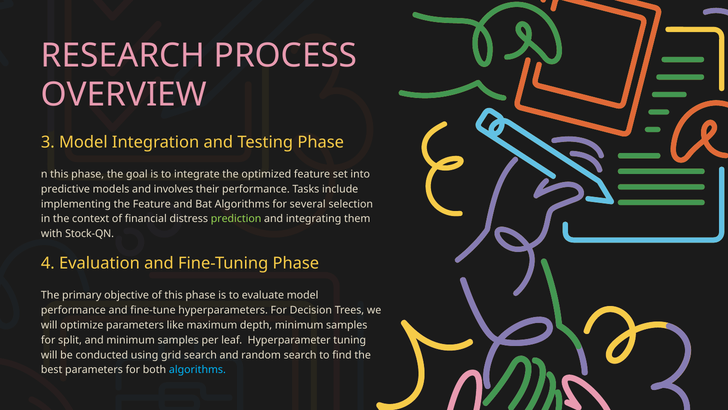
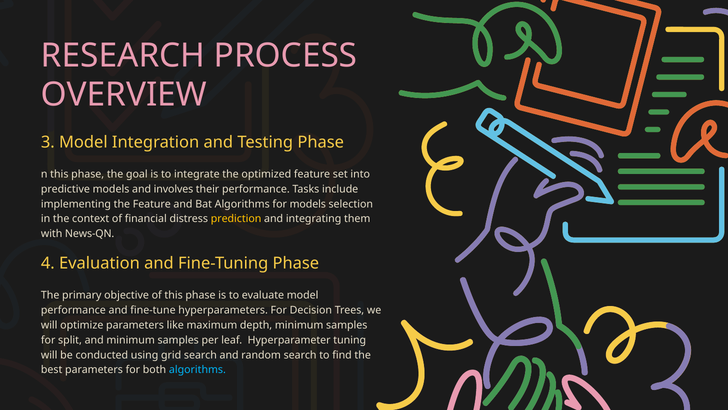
for several: several -> models
prediction colour: light green -> yellow
Stock-QN: Stock-QN -> News-QN
